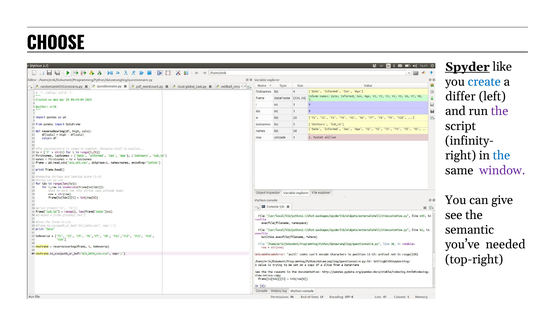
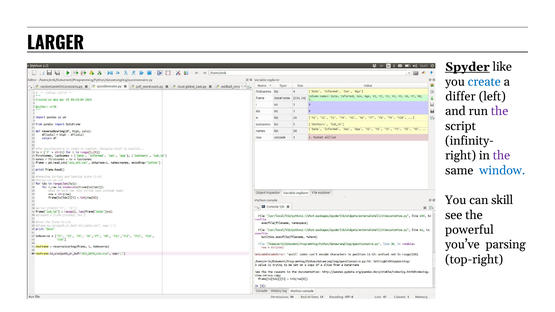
CHOOSE: CHOOSE -> LARGER
the at (501, 156) colour: blue -> purple
window colour: purple -> blue
give: give -> skill
semantic: semantic -> powerful
needed: needed -> parsing
